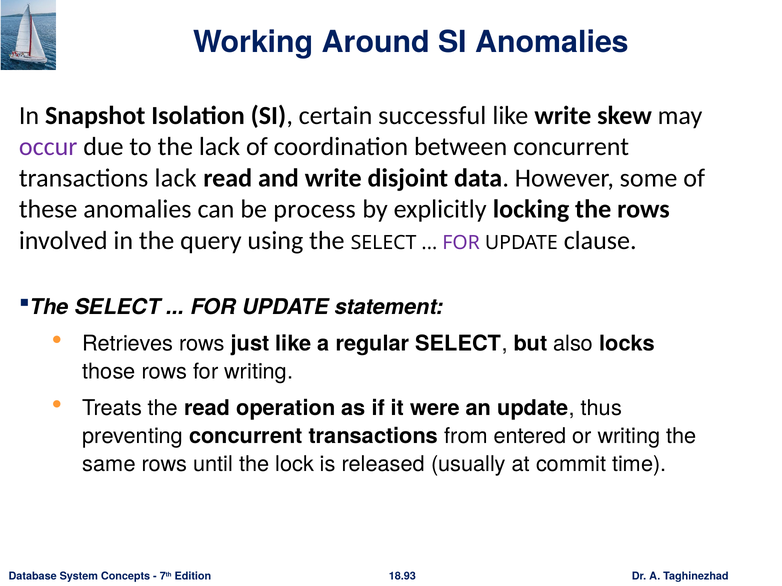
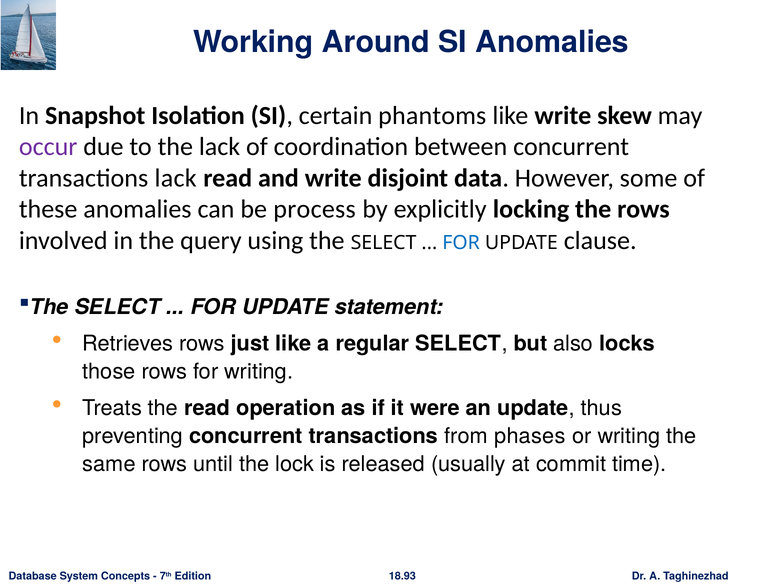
successful: successful -> phantoms
FOR at (461, 243) colour: purple -> blue
entered: entered -> phases
